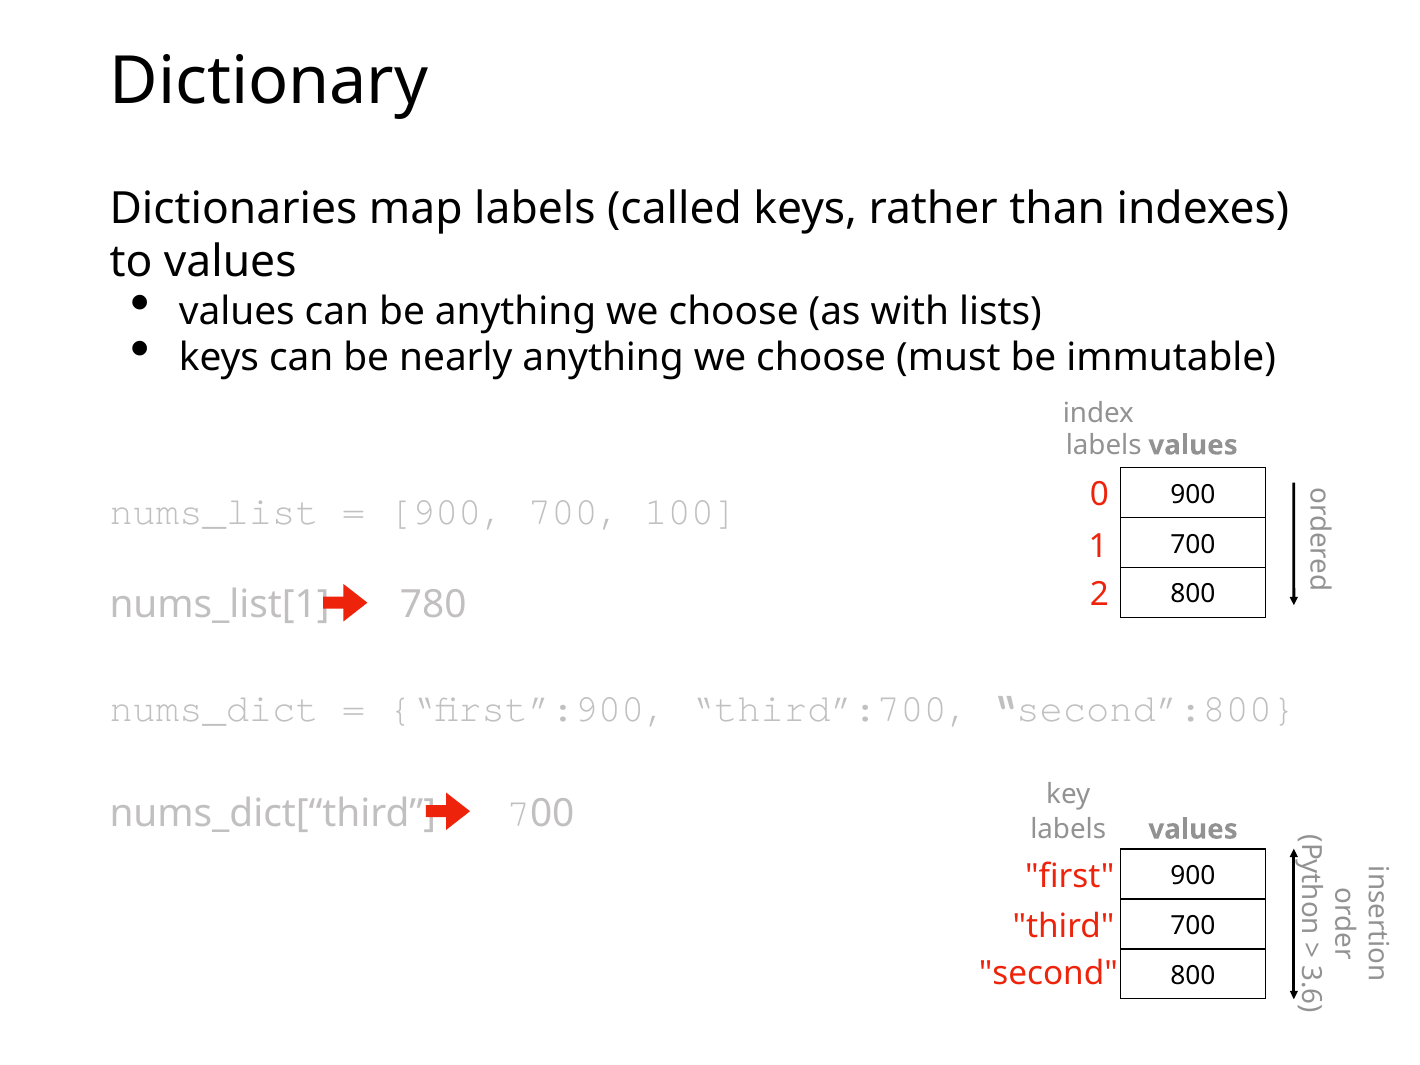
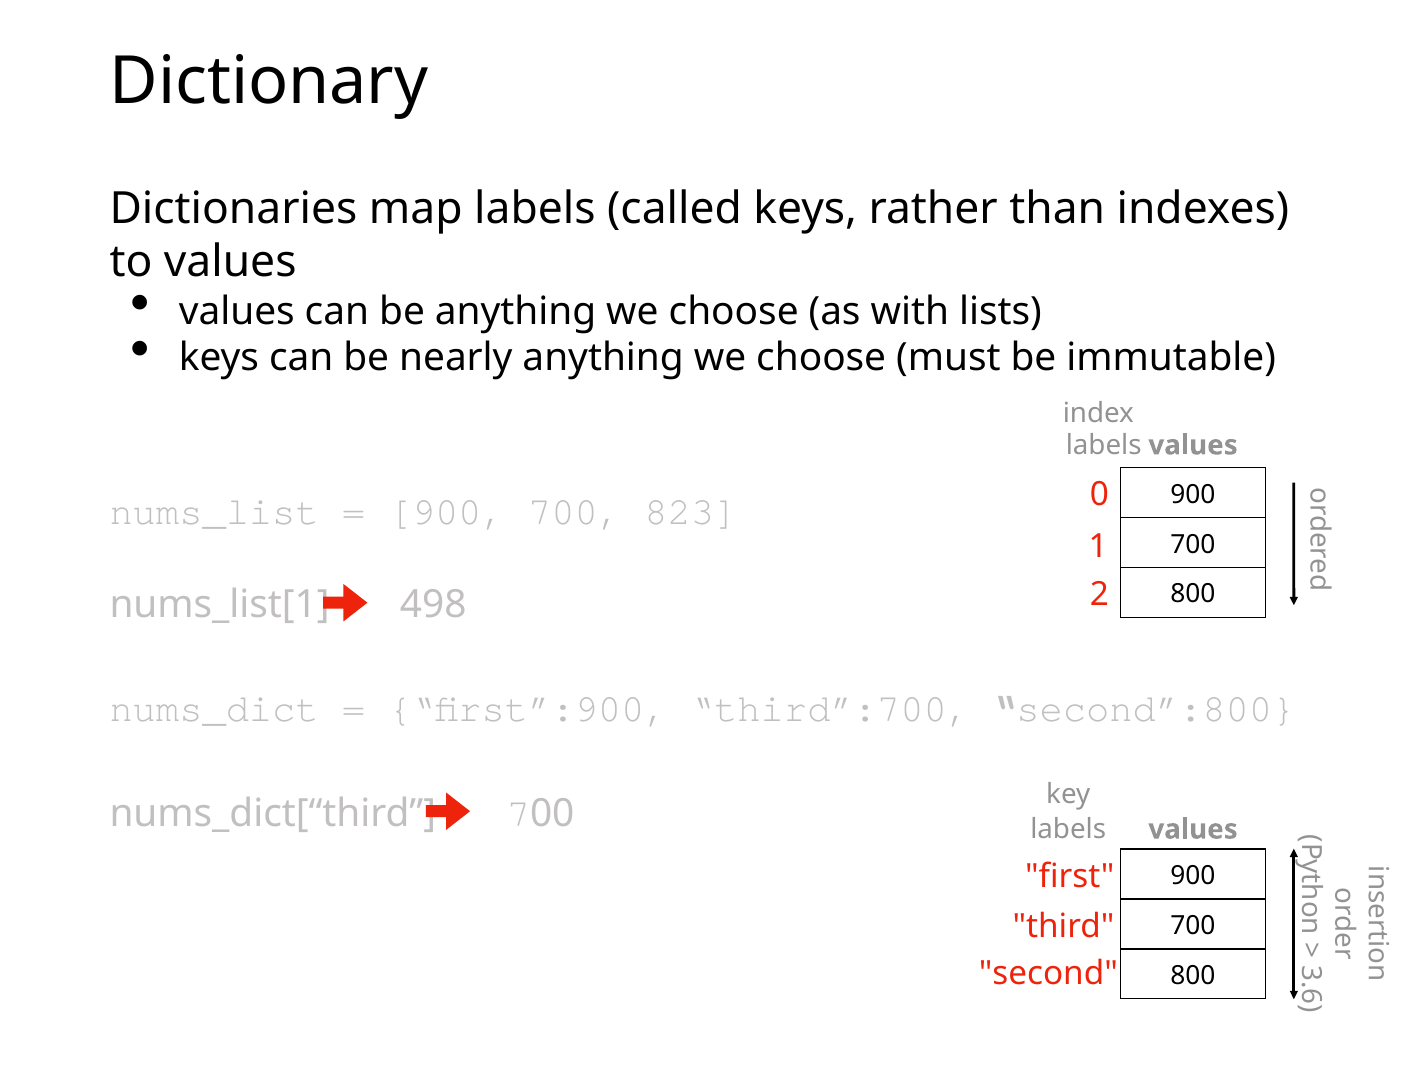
100: 100 -> 823
780: 780 -> 498
